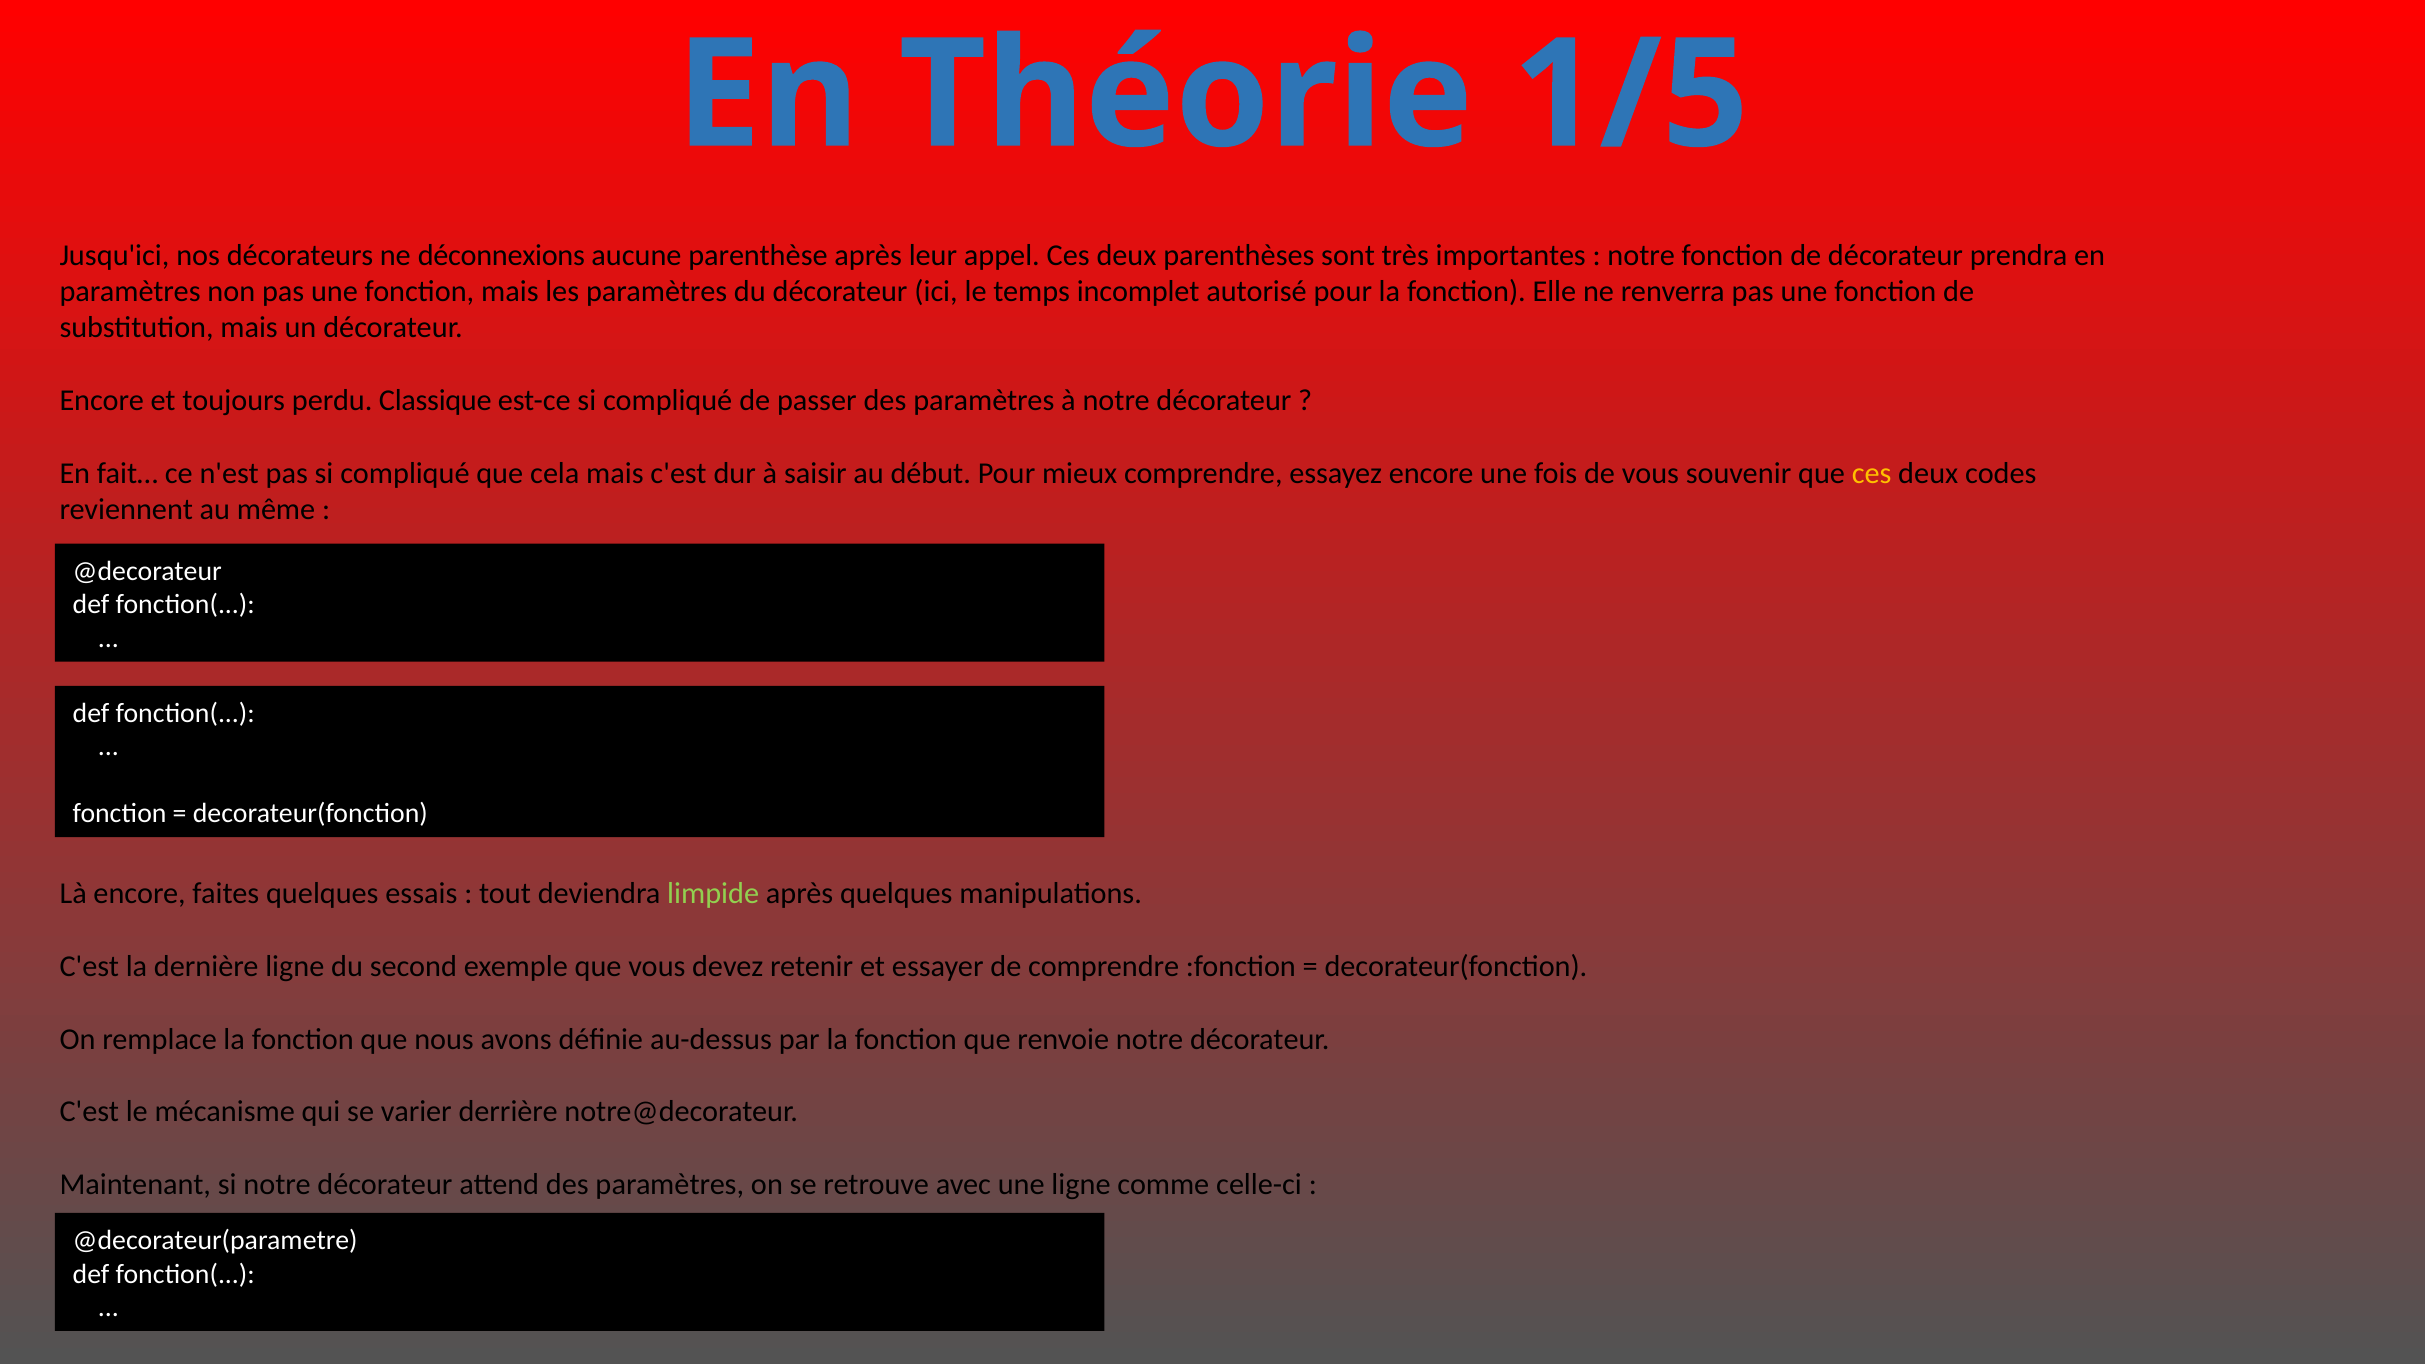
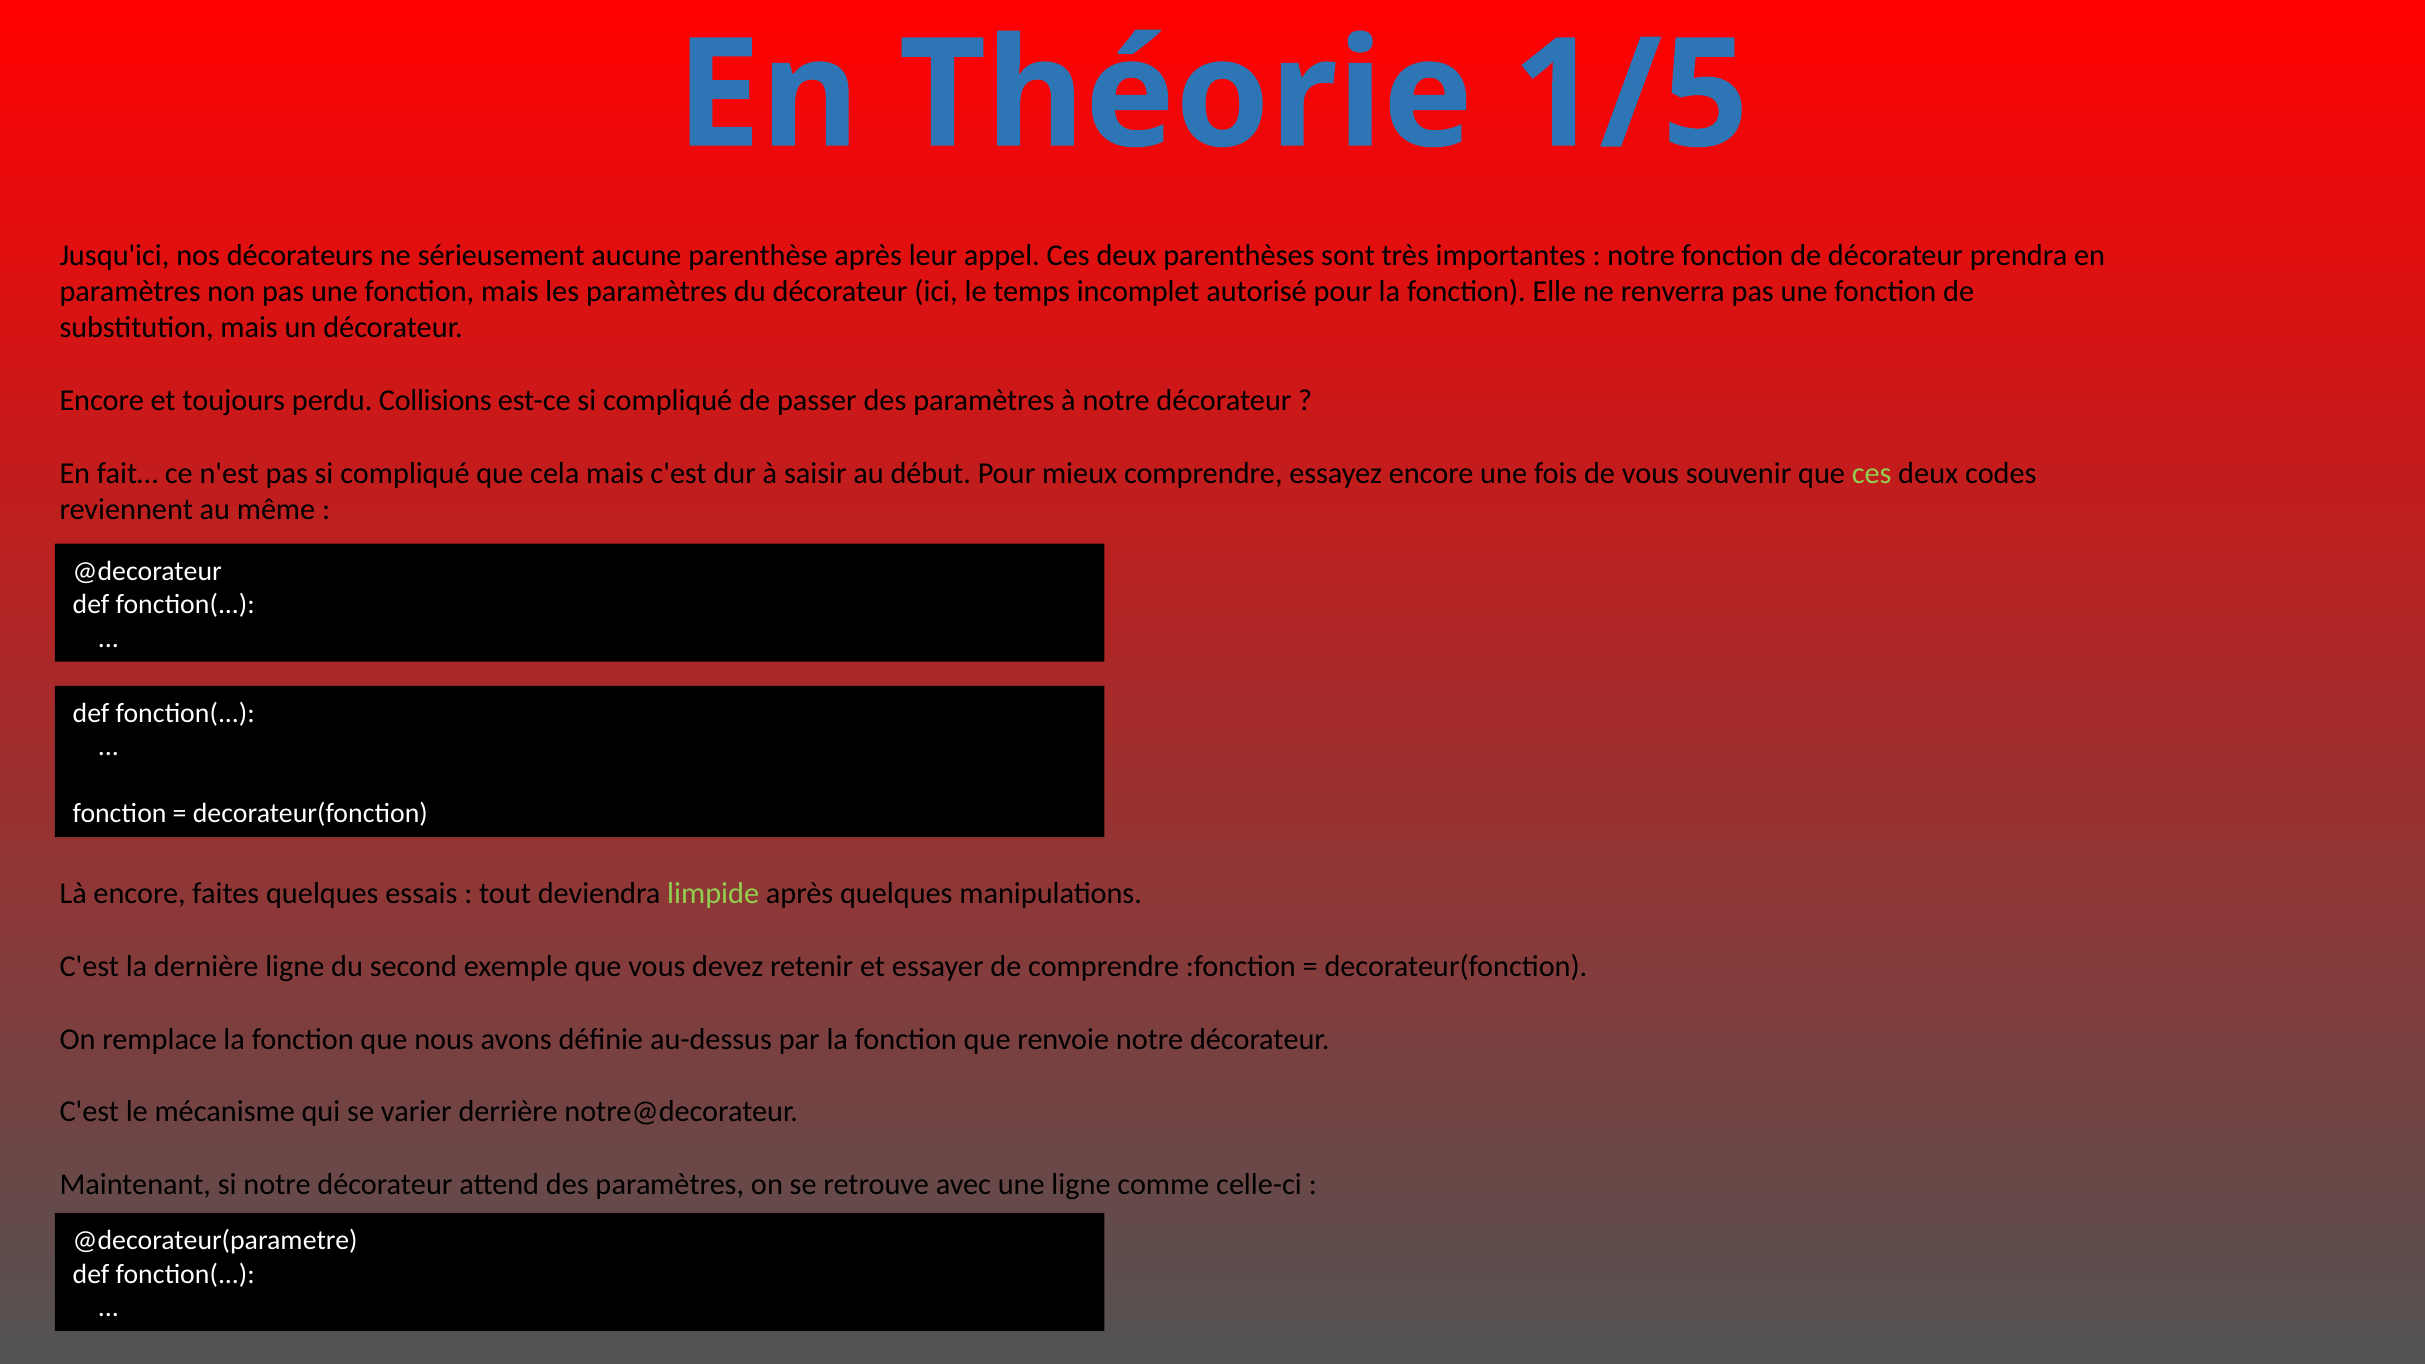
déconnexions: déconnexions -> sérieusement
Classique: Classique -> Collisions
ces at (1872, 473) colour: yellow -> light green
